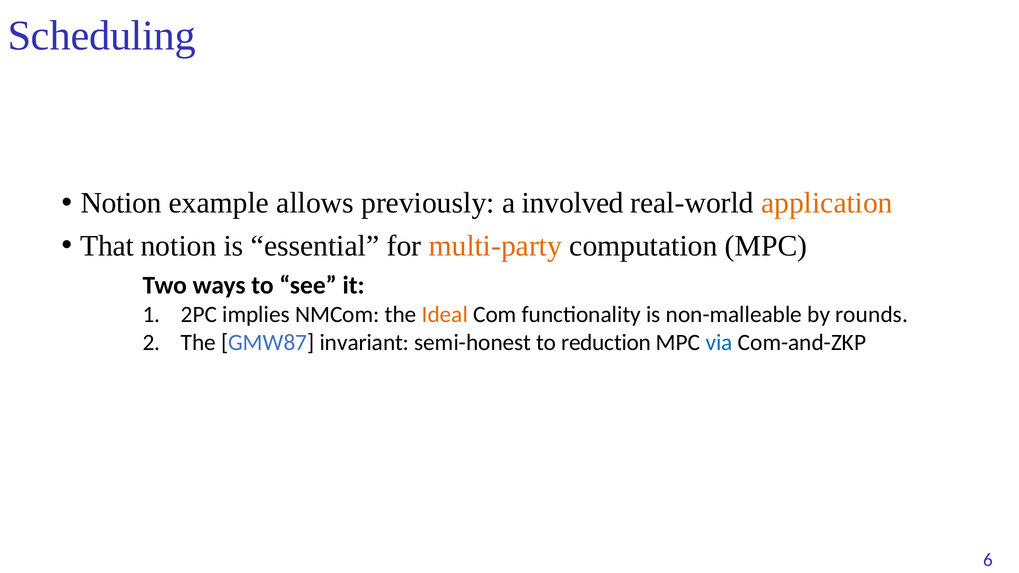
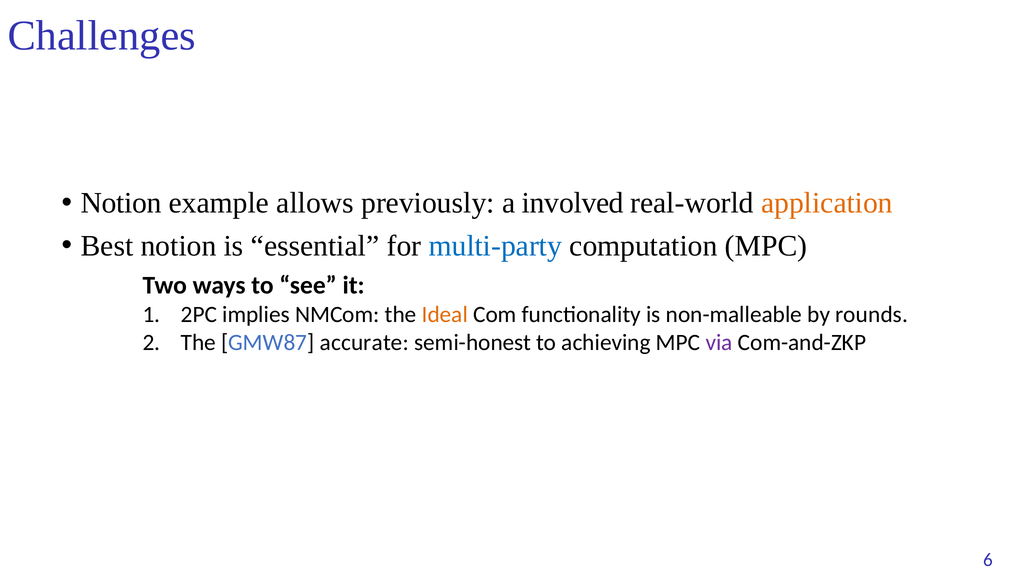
Scheduling: Scheduling -> Challenges
That: That -> Best
multi-party colour: orange -> blue
invariant: invariant -> accurate
reduction: reduction -> achieving
via colour: blue -> purple
